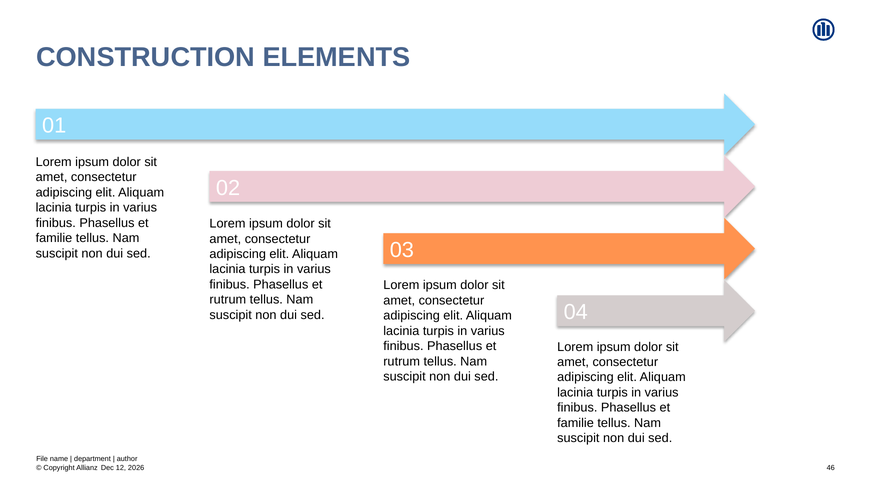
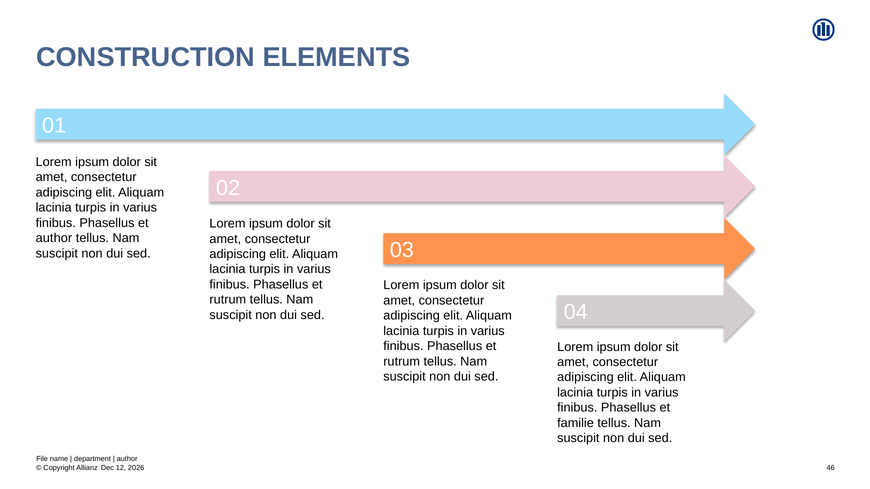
familie at (54, 238): familie -> author
